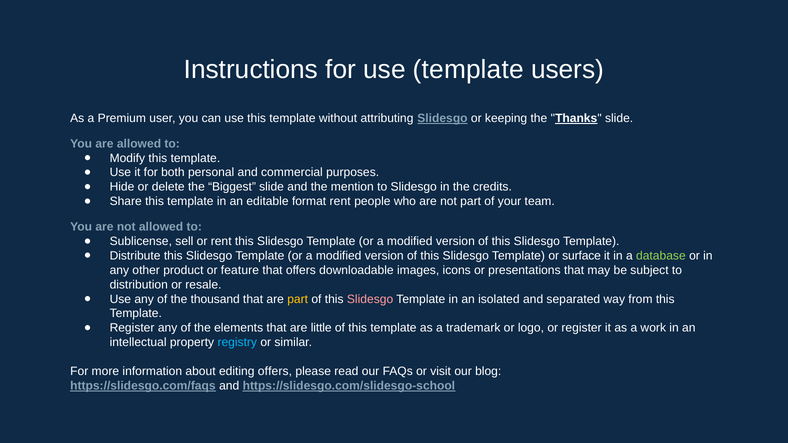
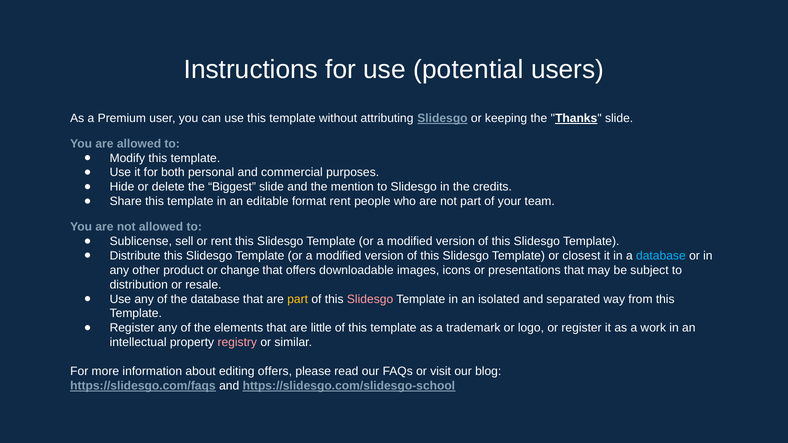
use template: template -> potential
surface: surface -> closest
database at (661, 256) colour: light green -> light blue
feature: feature -> change
the thousand: thousand -> database
registry colour: light blue -> pink
